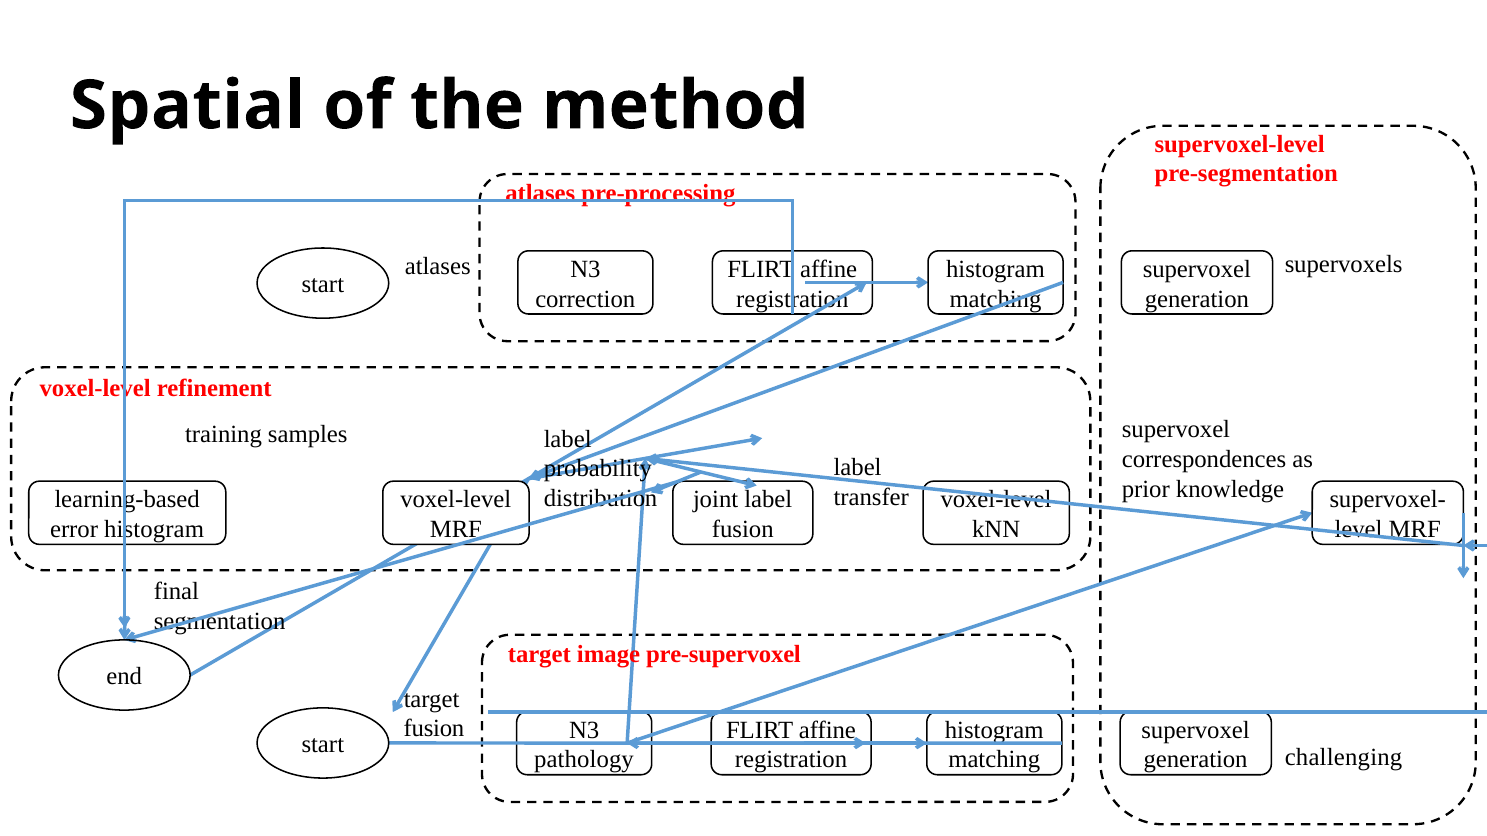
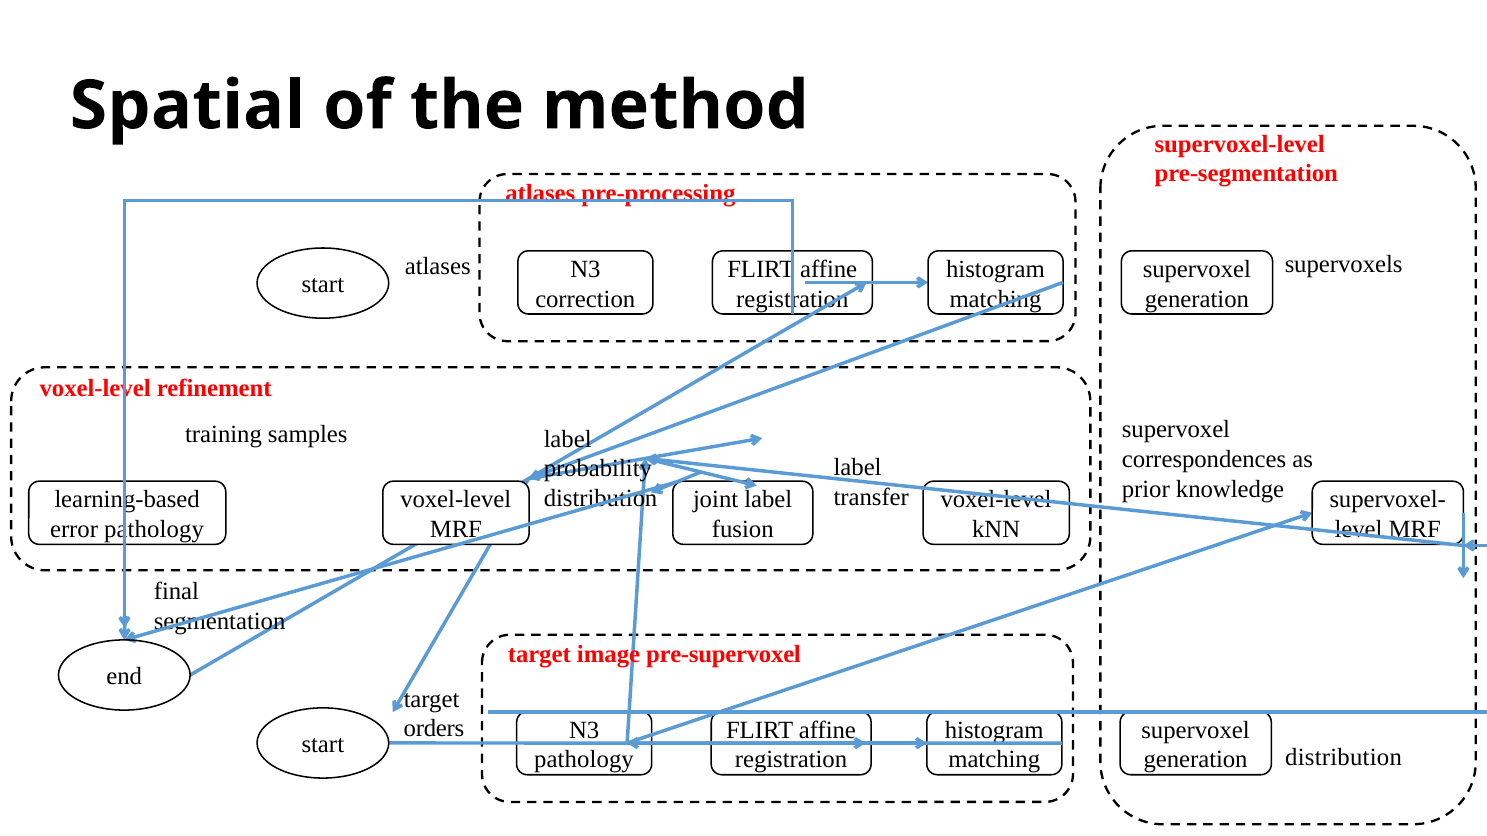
error histogram: histogram -> pathology
fusion at (434, 729): fusion -> orders
challenging at (1344, 758): challenging -> distribution
